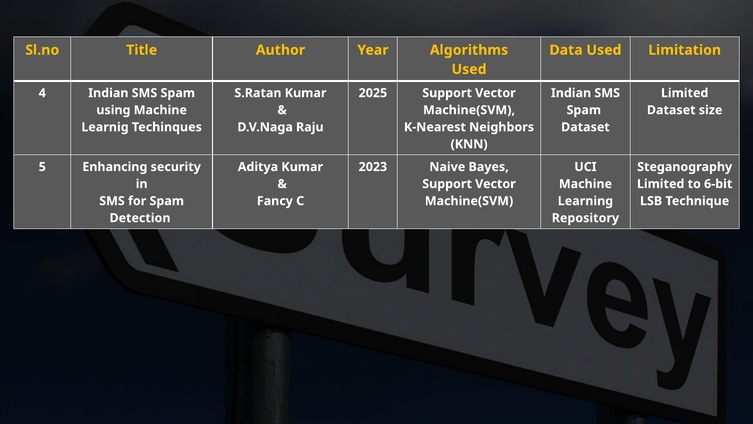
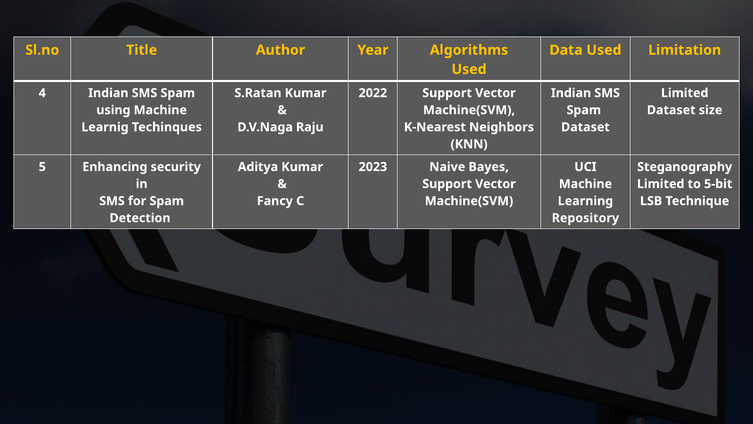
2025: 2025 -> 2022
6-bit: 6-bit -> 5-bit
